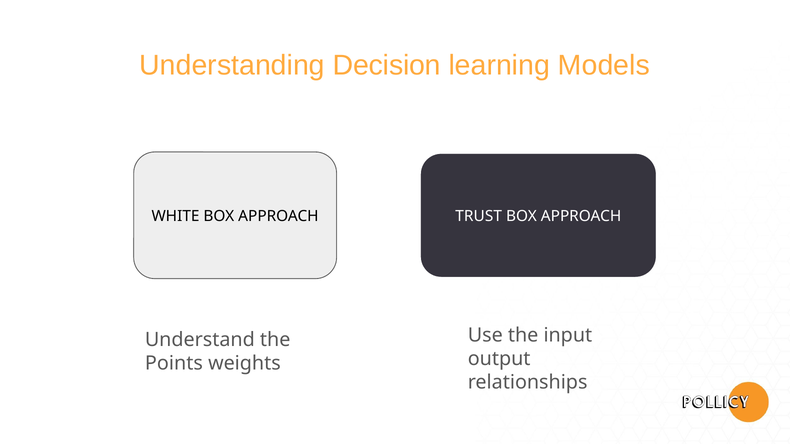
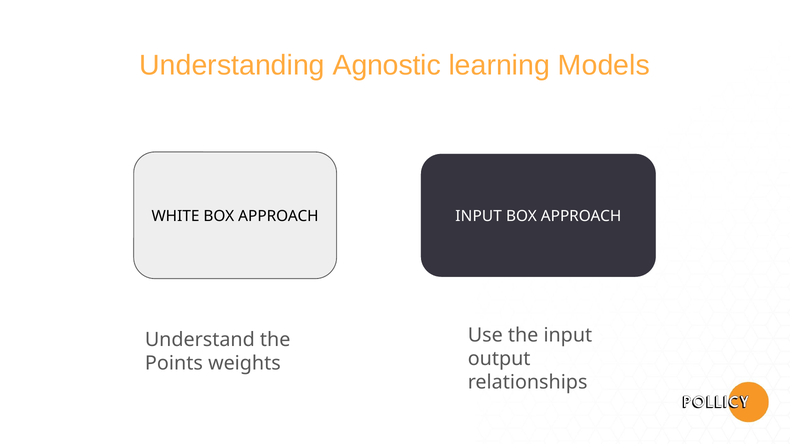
Decision: Decision -> Agnostic
APPROACH TRUST: TRUST -> INPUT
